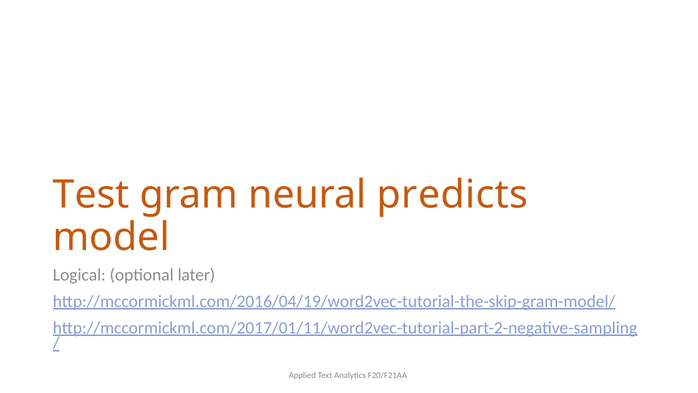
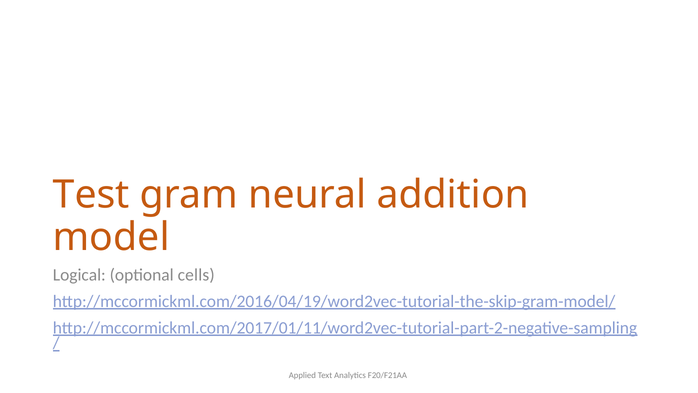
predicts: predicts -> addition
later: later -> cells
